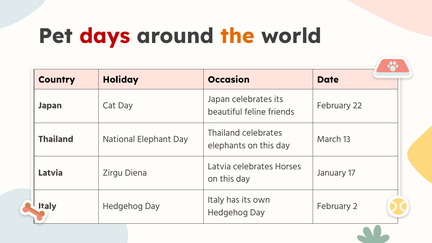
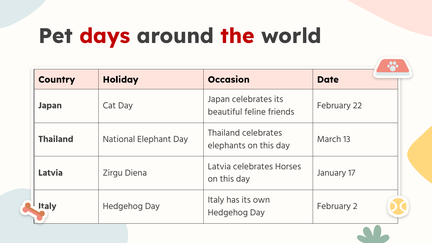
the colour: orange -> red
